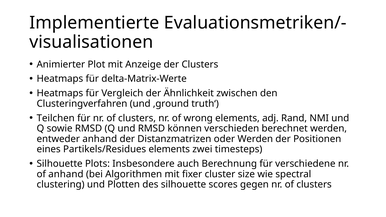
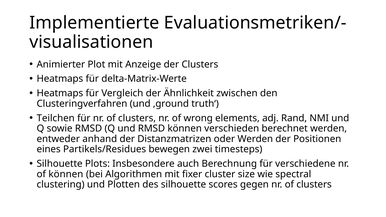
Partikels/Residues elements: elements -> bewegen
of anhand: anhand -> können
